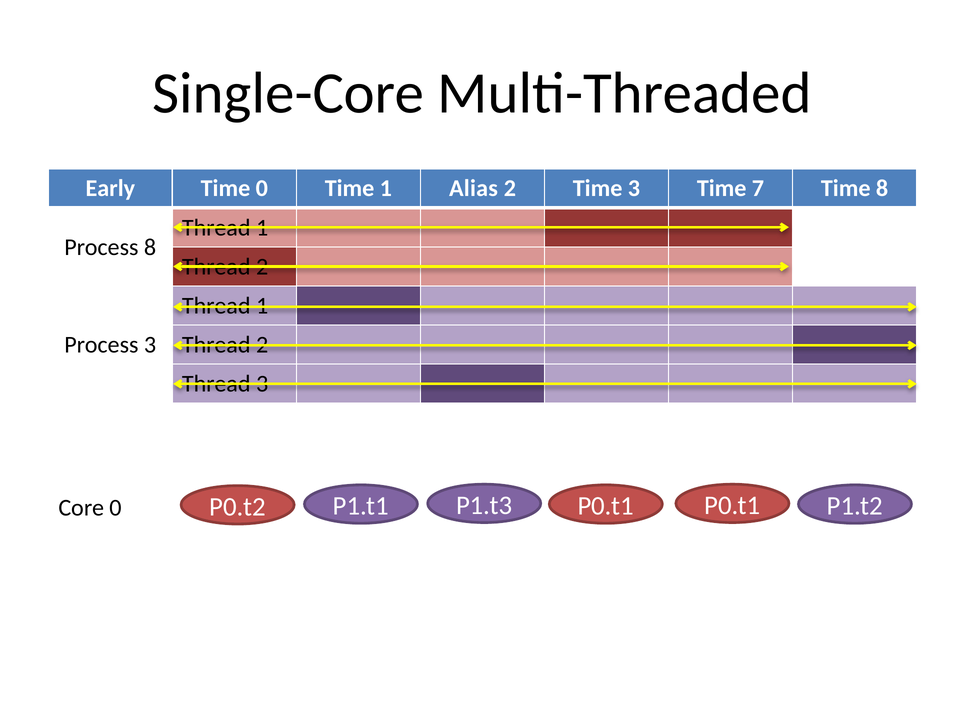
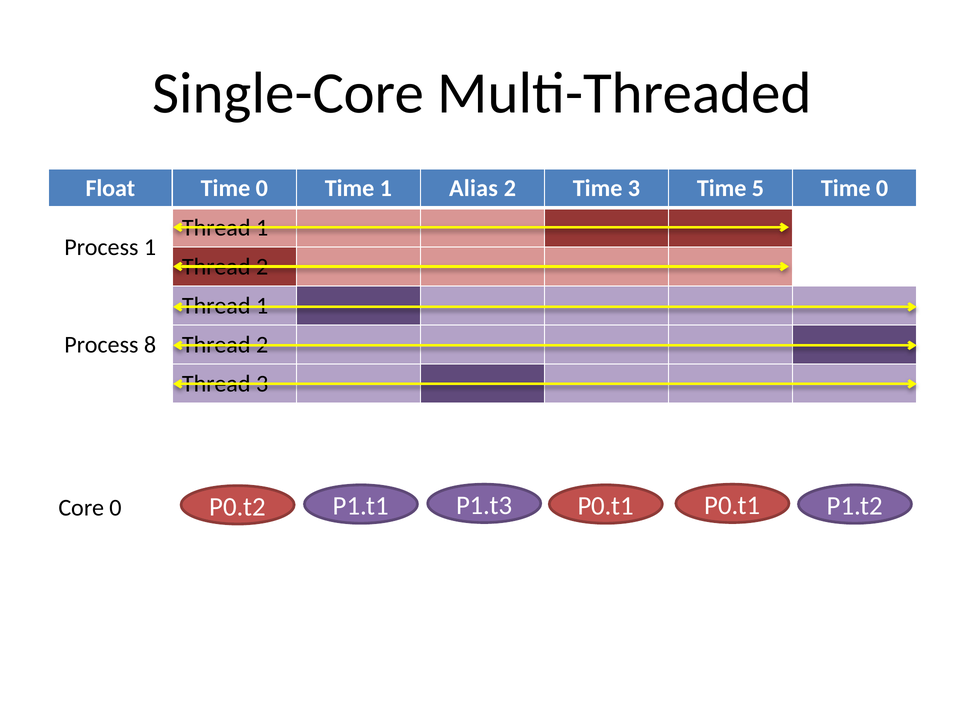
Early: Early -> Float
7: 7 -> 5
8 at (882, 189): 8 -> 0
Process 8: 8 -> 1
Process 3: 3 -> 8
